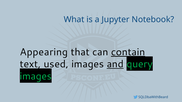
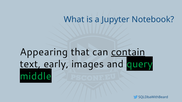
used: used -> early
and underline: present -> none
images at (36, 76): images -> middle
